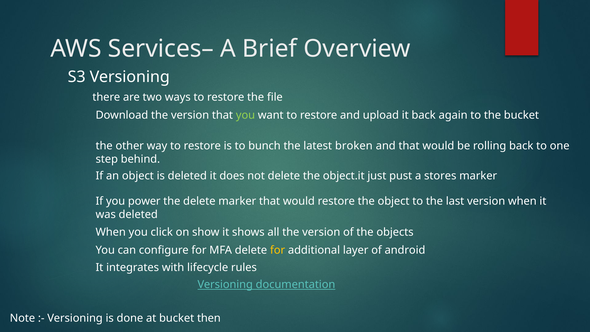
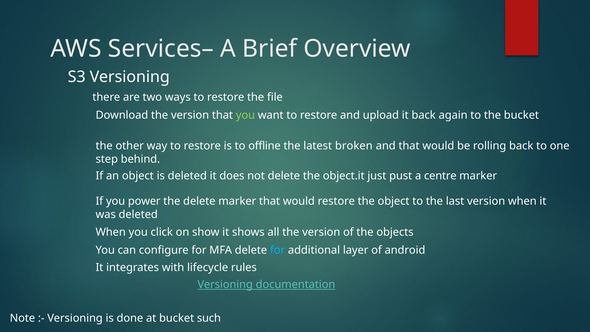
bunch: bunch -> offline
stores: stores -> centre
for at (278, 250) colour: yellow -> light blue
then: then -> such
